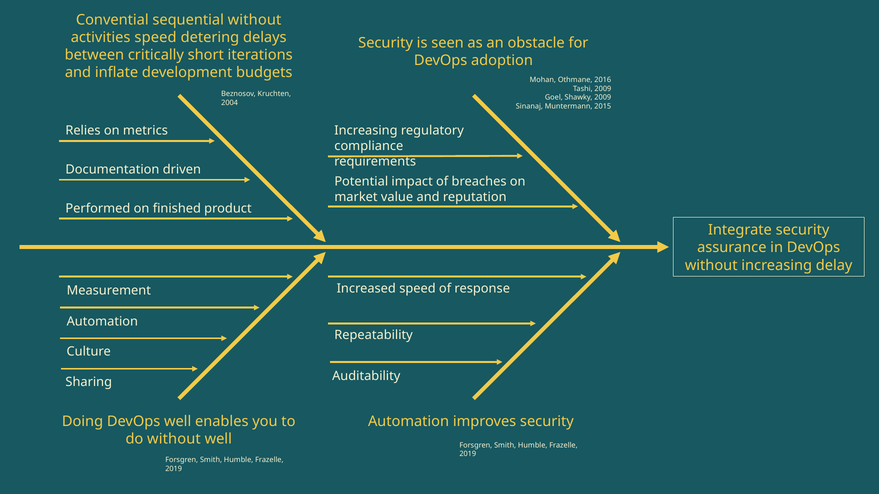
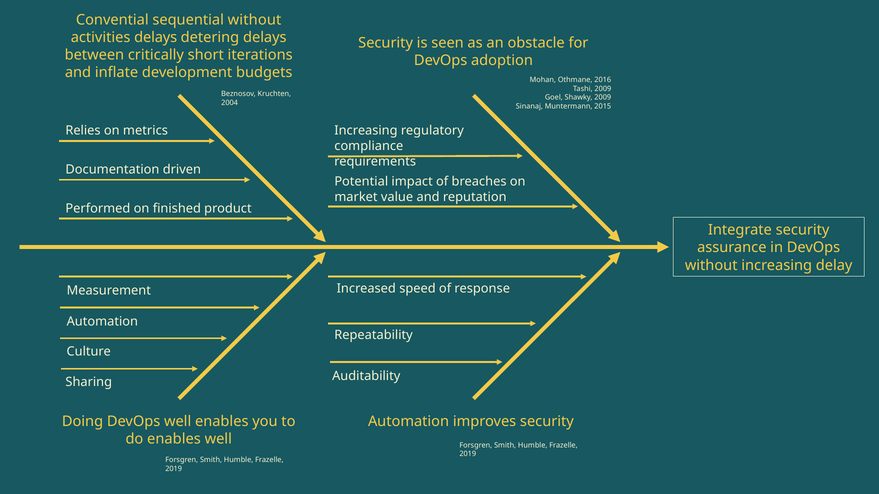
activities speed: speed -> delays
do without: without -> enables
